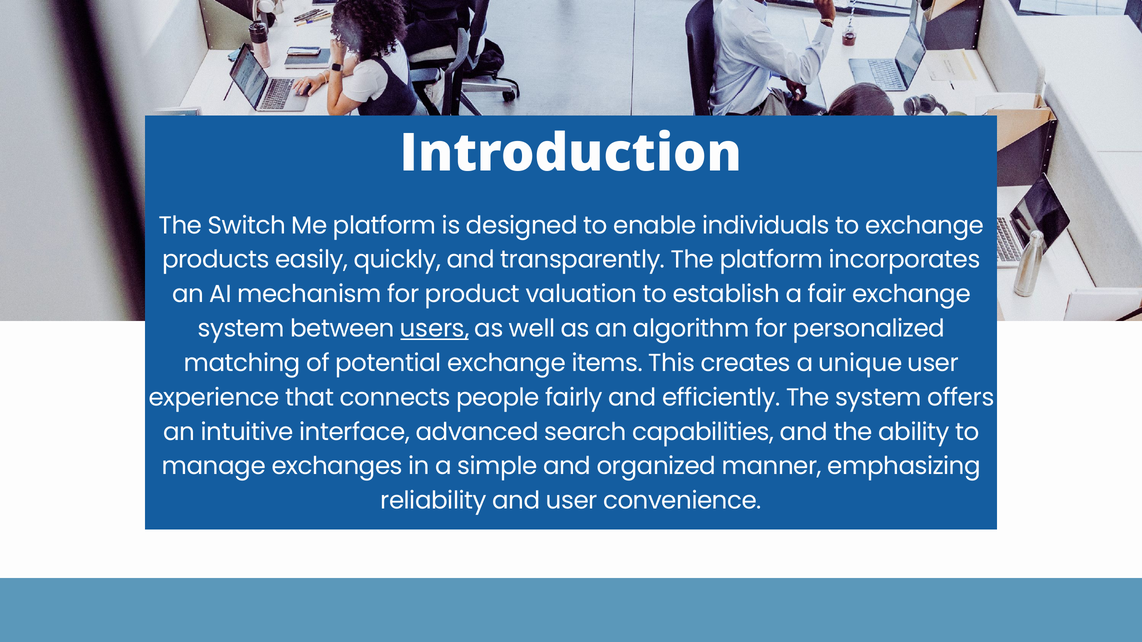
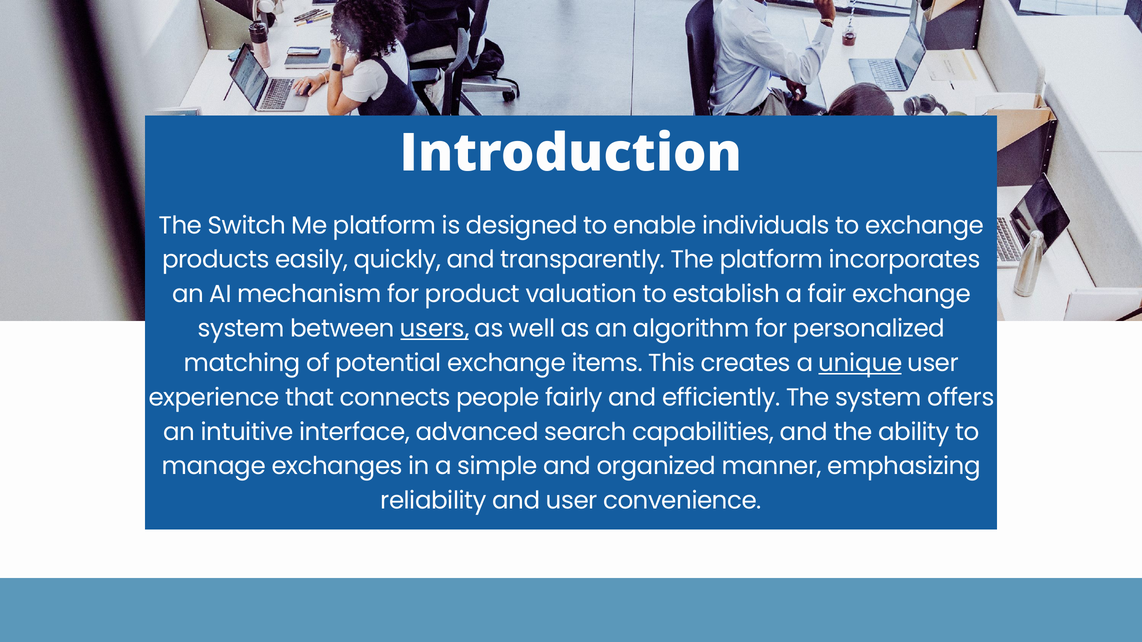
unique underline: none -> present
